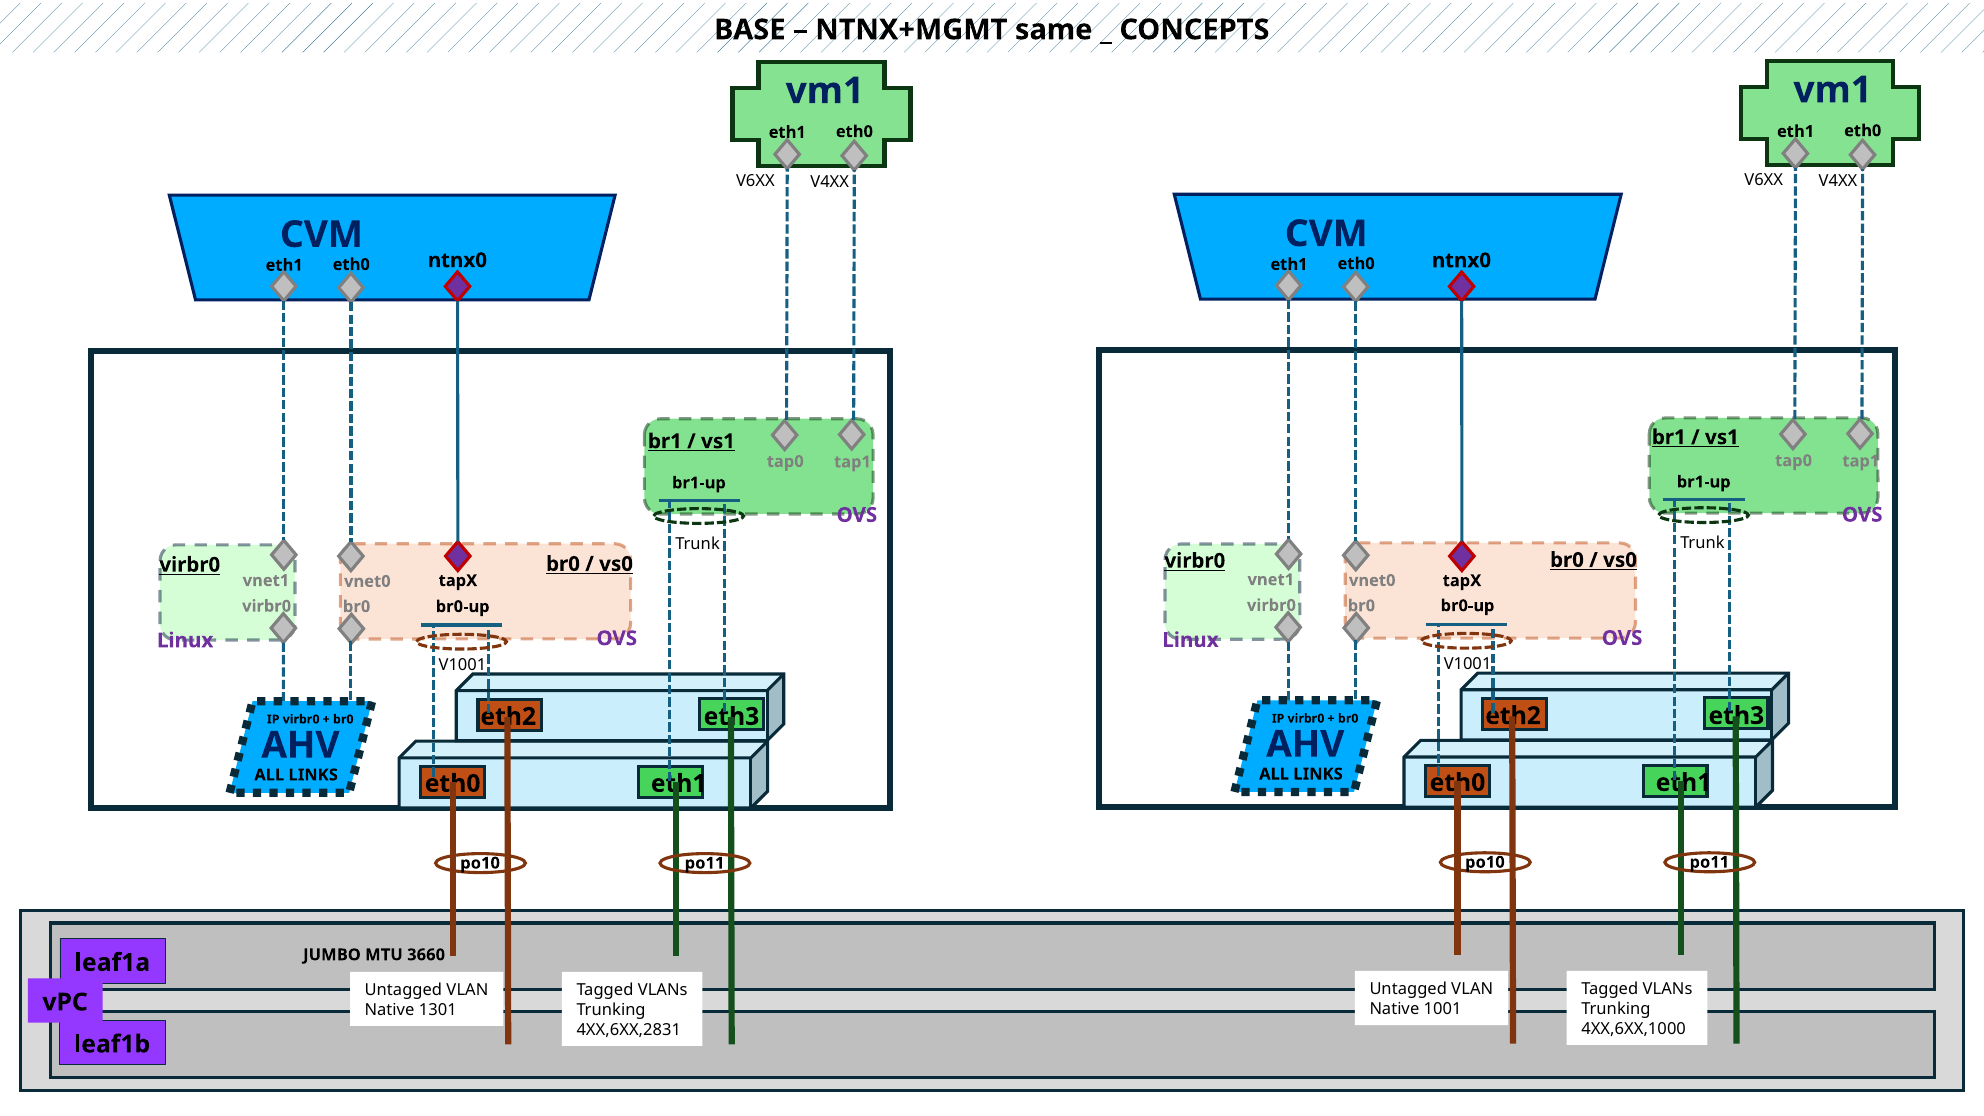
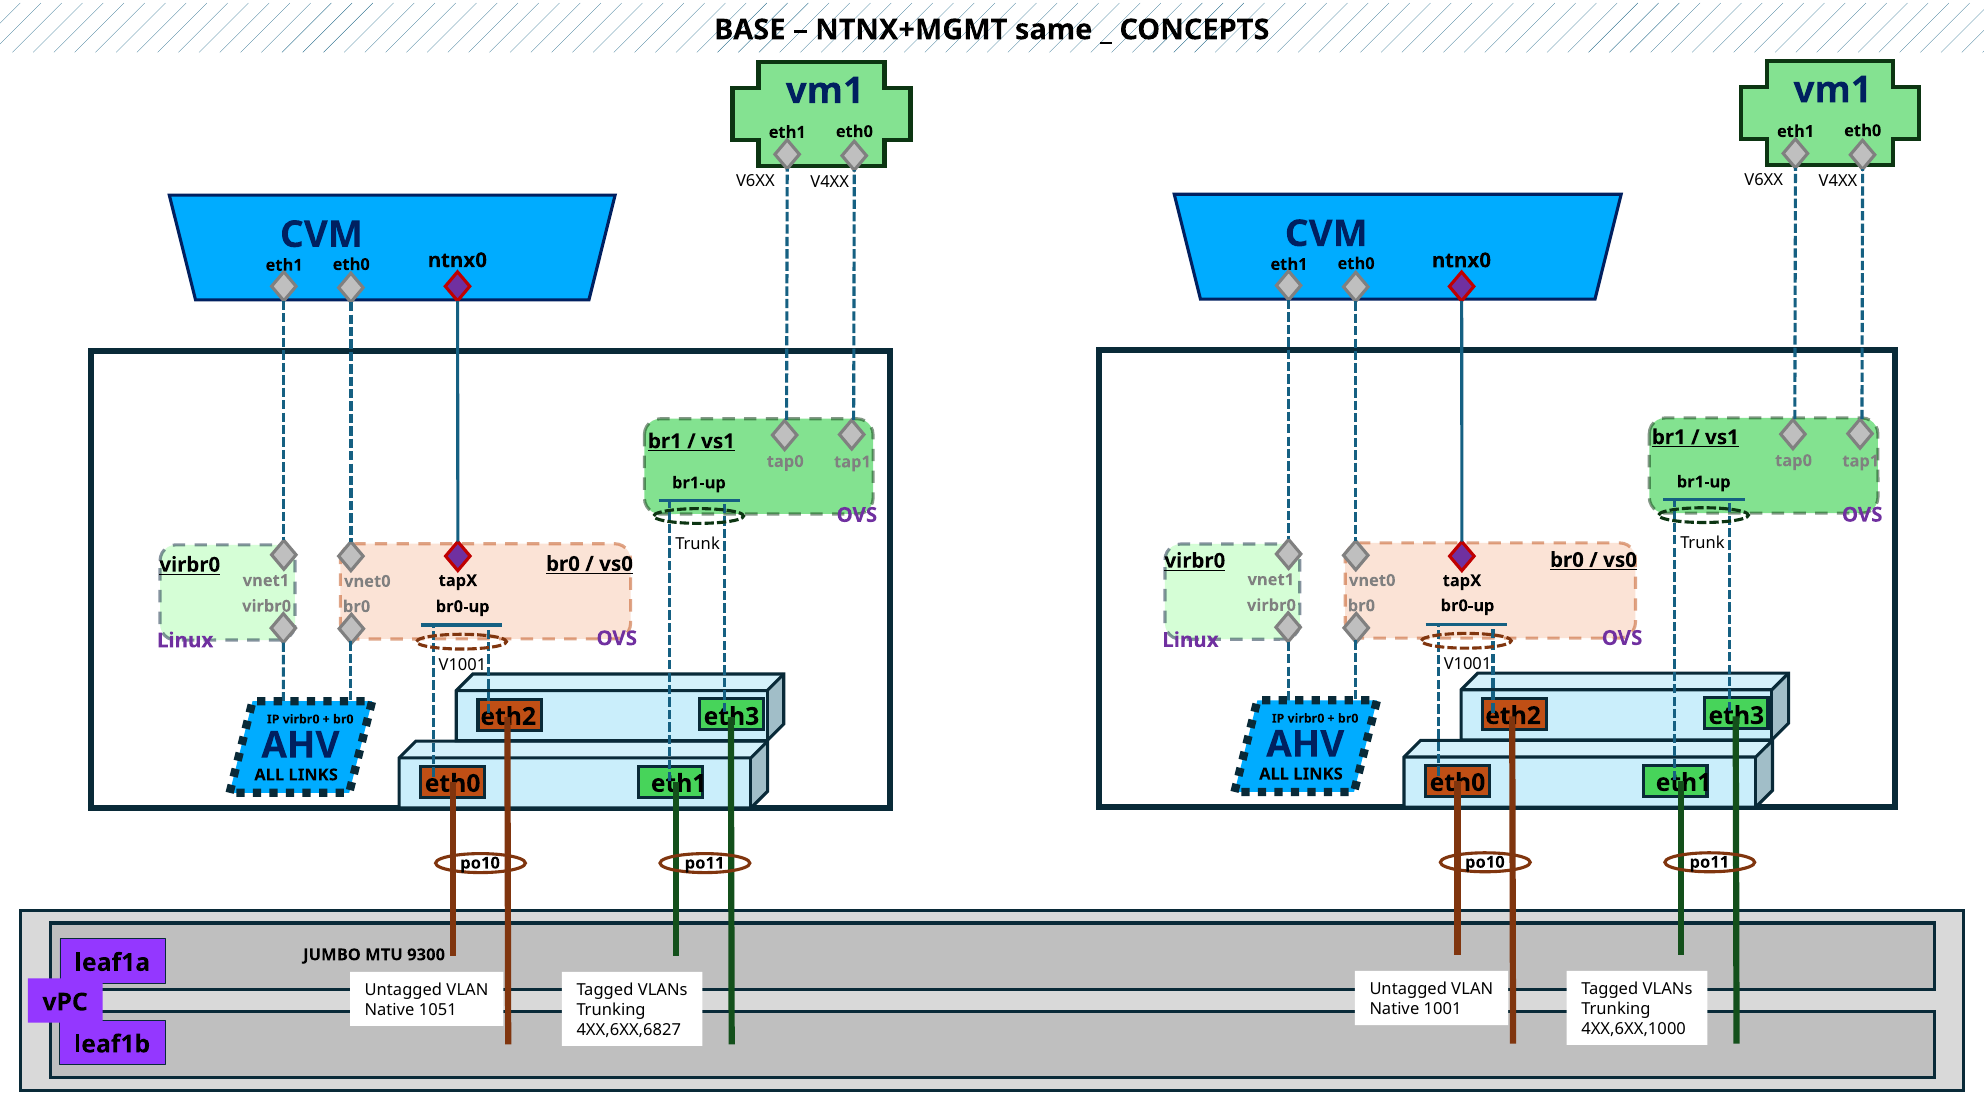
3660: 3660 -> 9300
1301: 1301 -> 1051
4XX,6XX,2831: 4XX,6XX,2831 -> 4XX,6XX,6827
